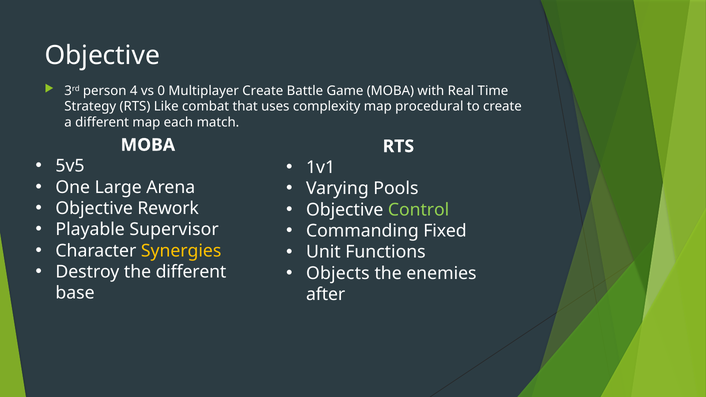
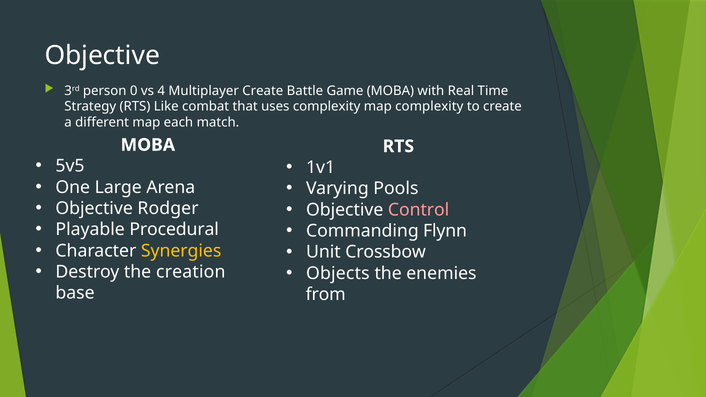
4: 4 -> 0
0: 0 -> 4
map procedural: procedural -> complexity
Rework: Rework -> Rodger
Control colour: light green -> pink
Supervisor: Supervisor -> Procedural
Fixed: Fixed -> Flynn
Functions: Functions -> Crossbow
the different: different -> creation
after: after -> from
